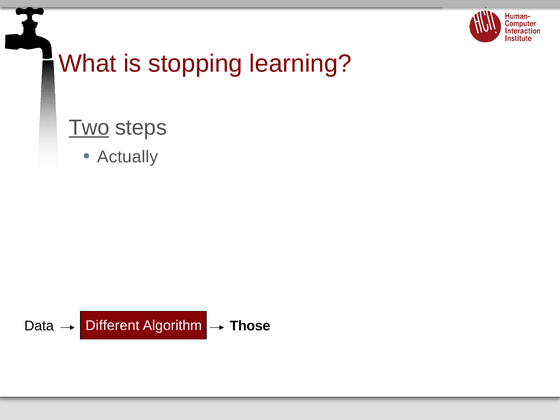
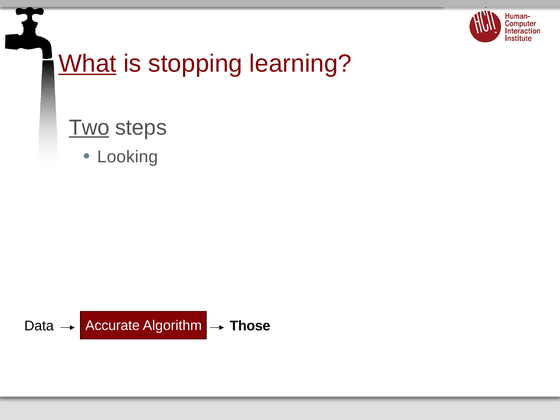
What underline: none -> present
Actually: Actually -> Looking
Different: Different -> Accurate
